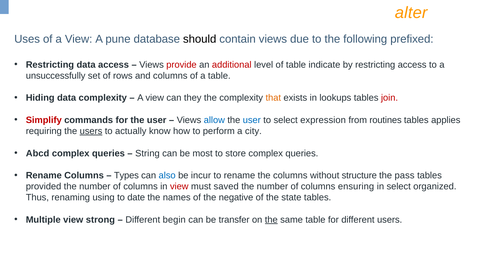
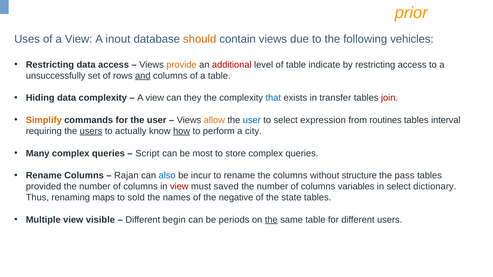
alter: alter -> prior
pune: pune -> inout
should colour: black -> orange
prefixed: prefixed -> vehicles
provide colour: red -> orange
and underline: none -> present
that colour: orange -> blue
lookups: lookups -> transfer
Simplify colour: red -> orange
allow colour: blue -> orange
applies: applies -> interval
how underline: none -> present
Abcd: Abcd -> Many
String: String -> Script
Types: Types -> Rajan
ensuring: ensuring -> variables
organized: organized -> dictionary
using: using -> maps
date: date -> sold
strong: strong -> visible
transfer: transfer -> periods
